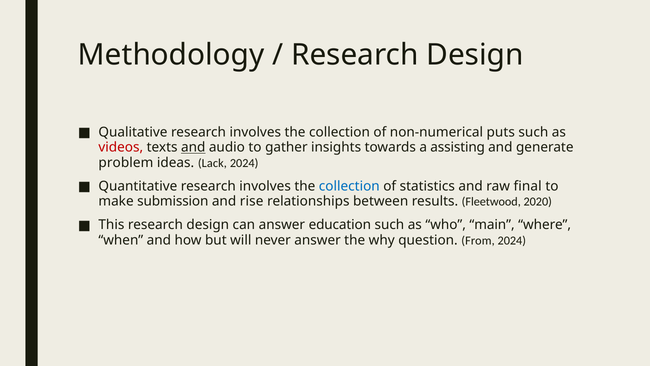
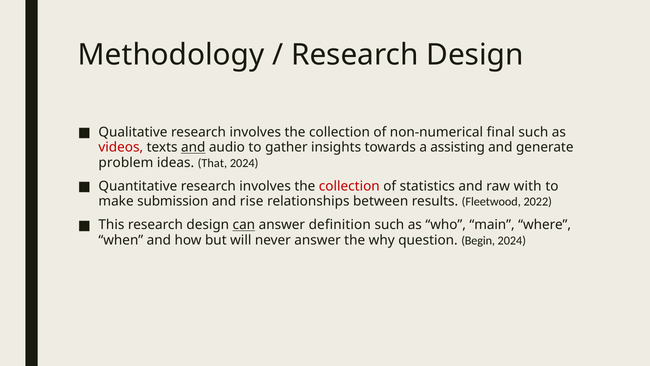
puts: puts -> final
Lack: Lack -> That
collection at (349, 186) colour: blue -> red
final: final -> with
2020: 2020 -> 2022
can underline: none -> present
education: education -> definition
From: From -> Begin
